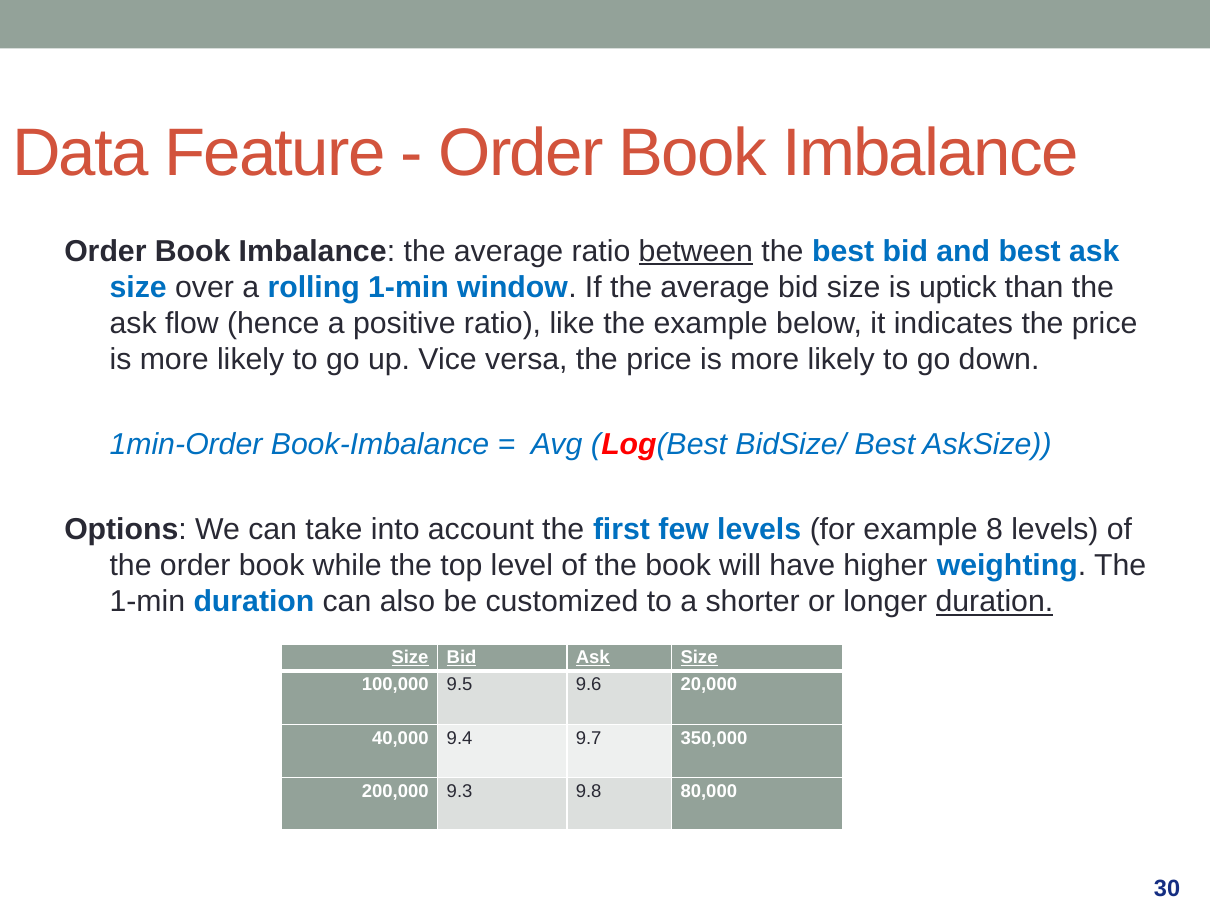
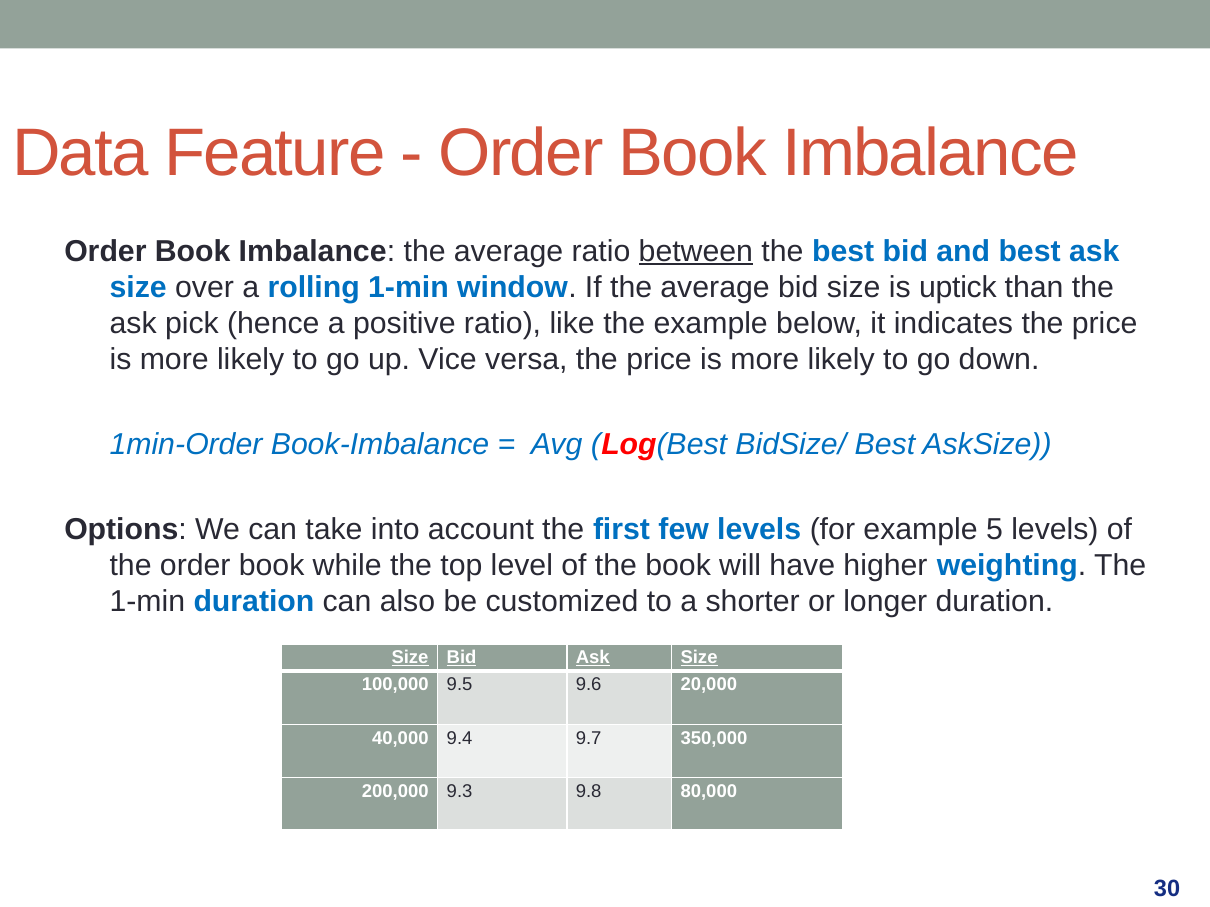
flow: flow -> pick
8: 8 -> 5
duration at (994, 602) underline: present -> none
